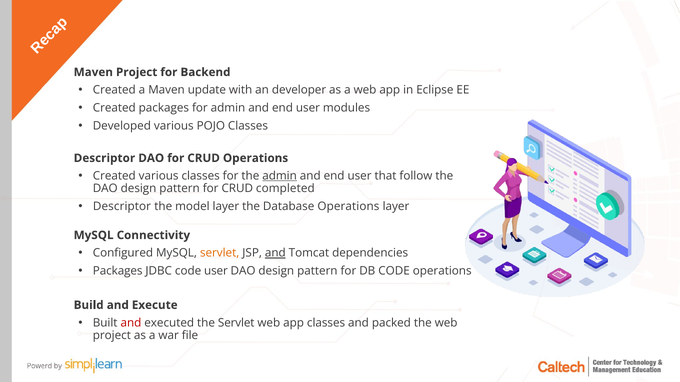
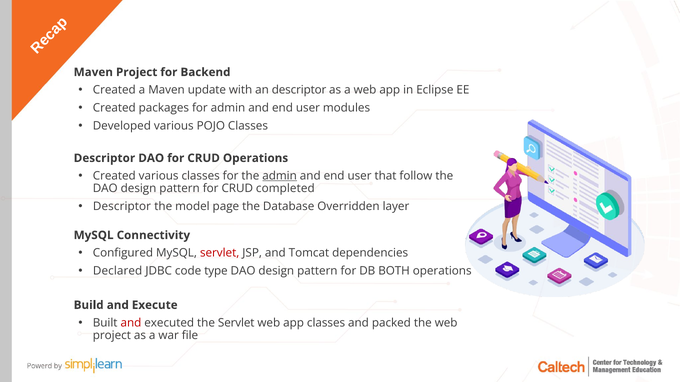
an developer: developer -> descriptor
model layer: layer -> page
Database Operations: Operations -> Overridden
servlet at (220, 253) colour: orange -> red
and at (275, 253) underline: present -> none
Packages at (118, 271): Packages -> Declared
code user: user -> type
DB CODE: CODE -> BOTH
